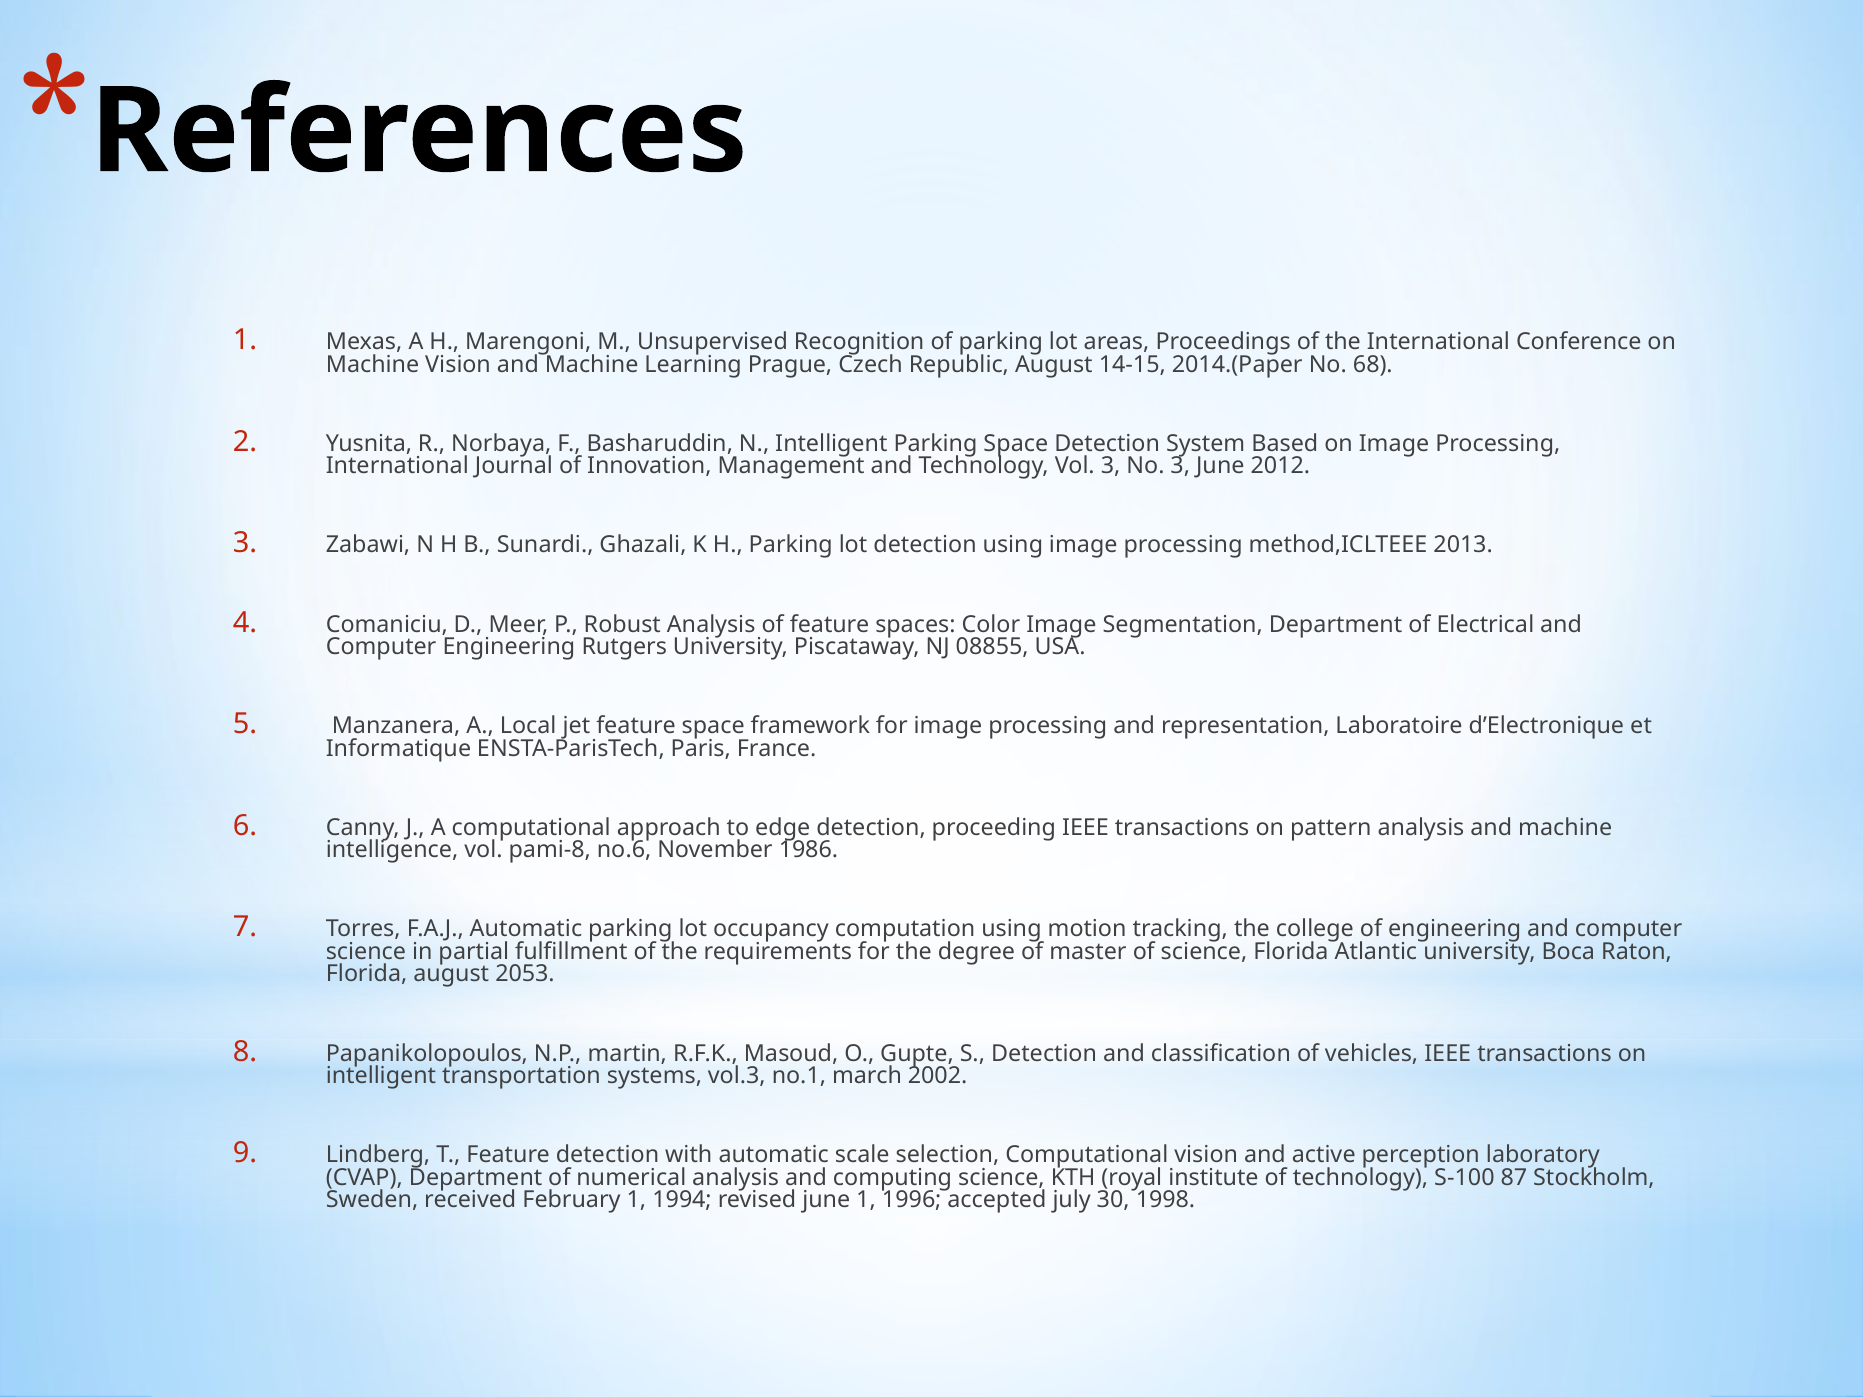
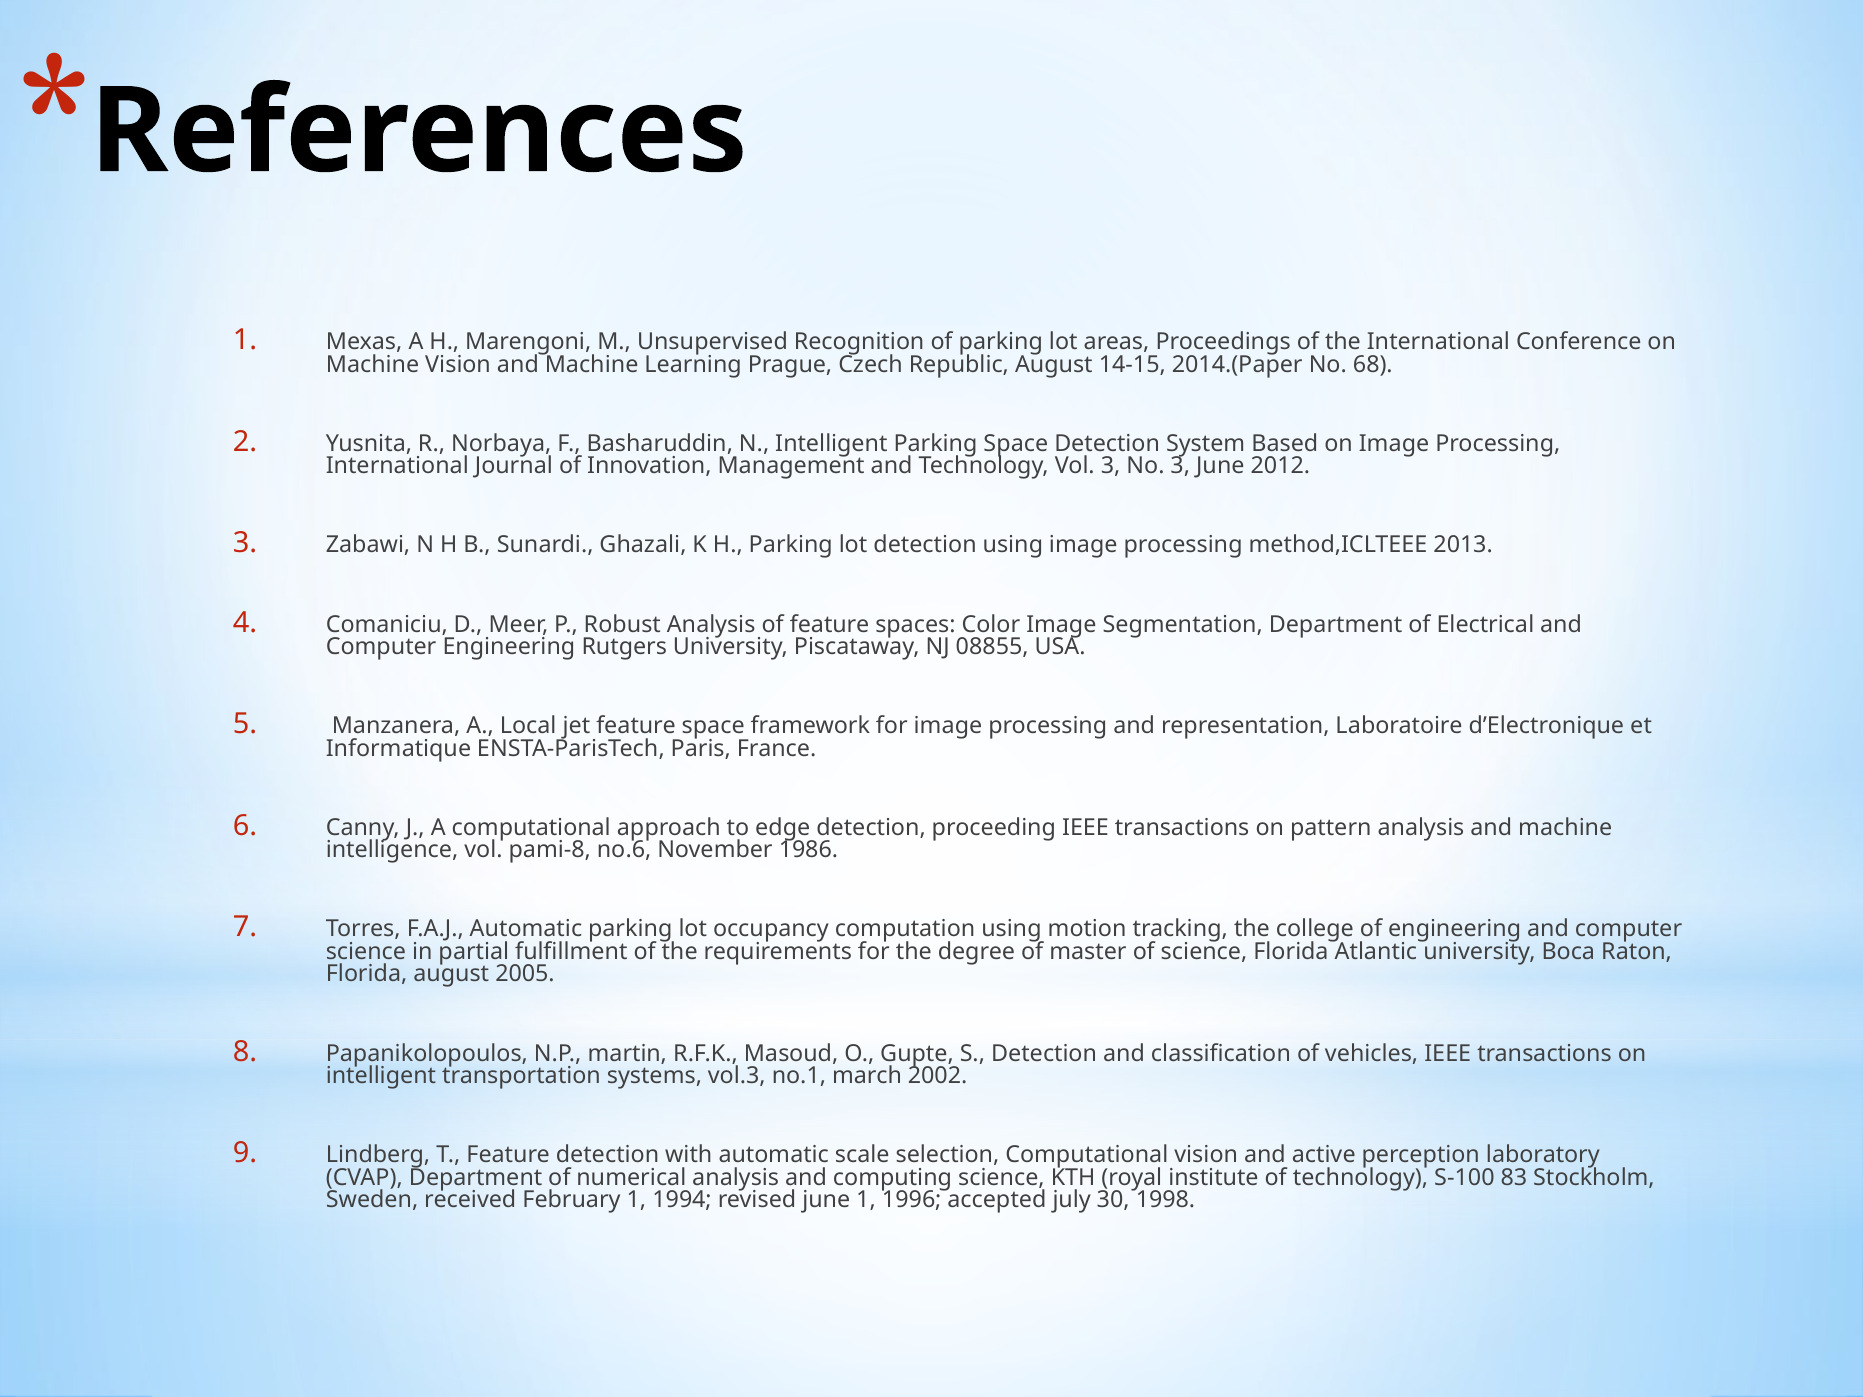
2053: 2053 -> 2005
87: 87 -> 83
